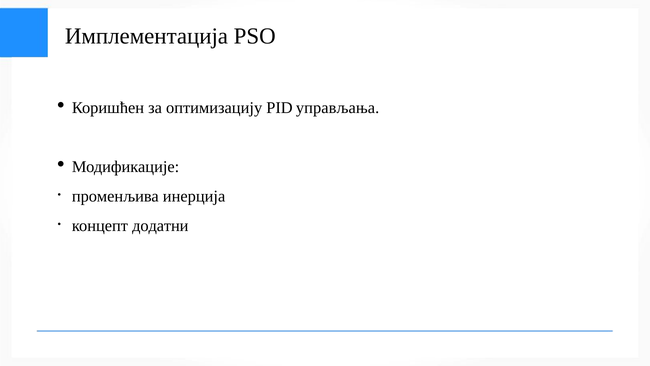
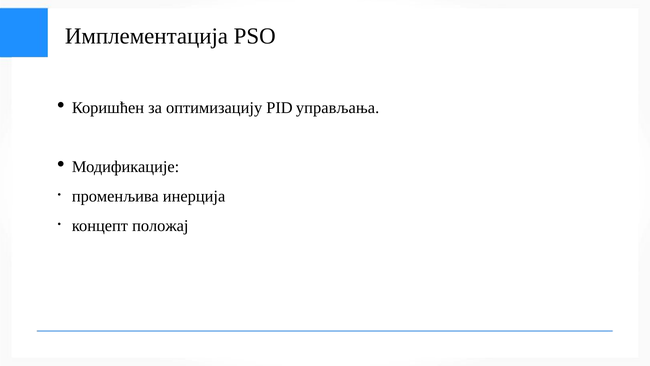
додатни: додатни -> положај
